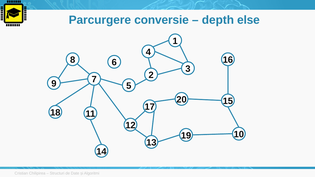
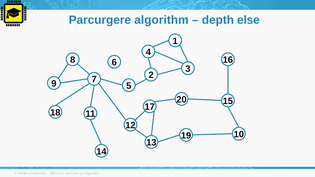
conversie: conversie -> algorithm
